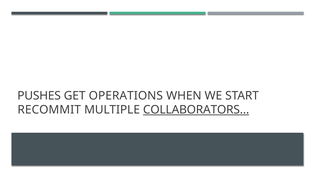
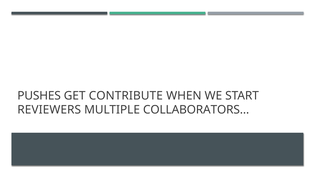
OPERATIONS: OPERATIONS -> CONTRIBUTE
RECOMMIT: RECOMMIT -> REVIEWERS
COLLABORATORS… underline: present -> none
